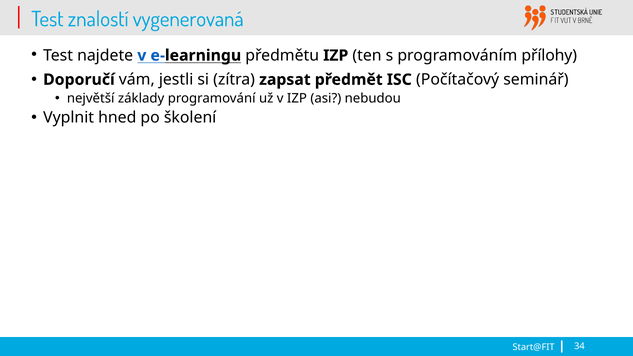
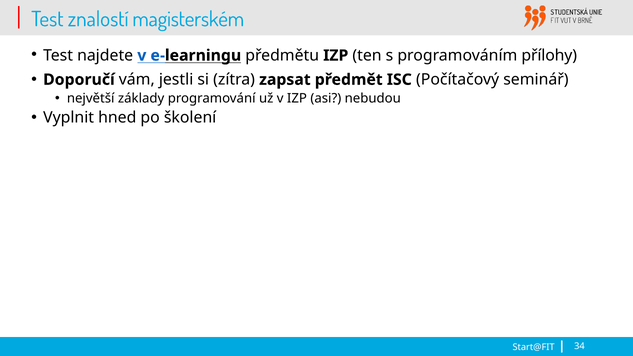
vygenerovaná: vygenerovaná -> magisterském
